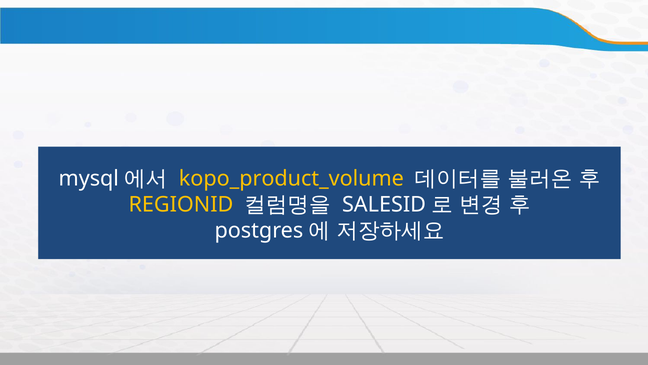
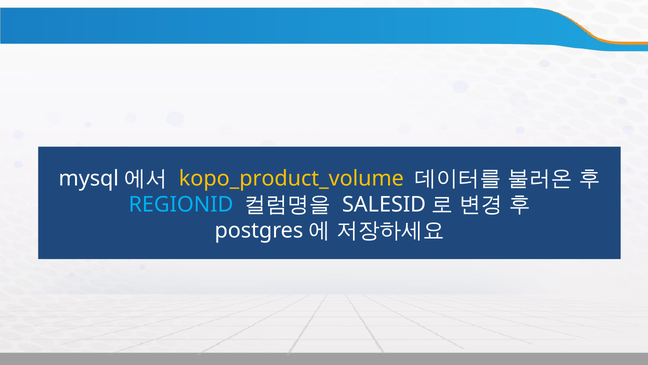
REGIONID colour: yellow -> light blue
